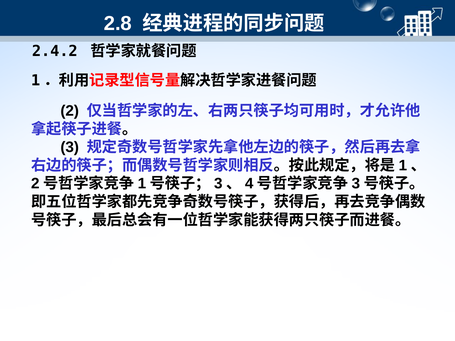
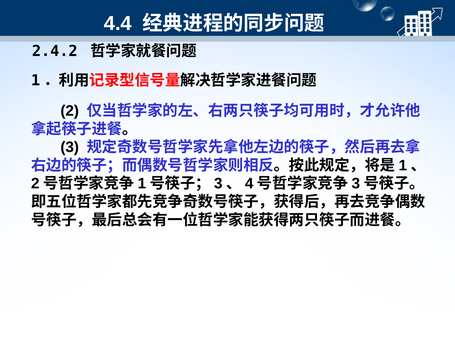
2.8: 2.8 -> 4.4
